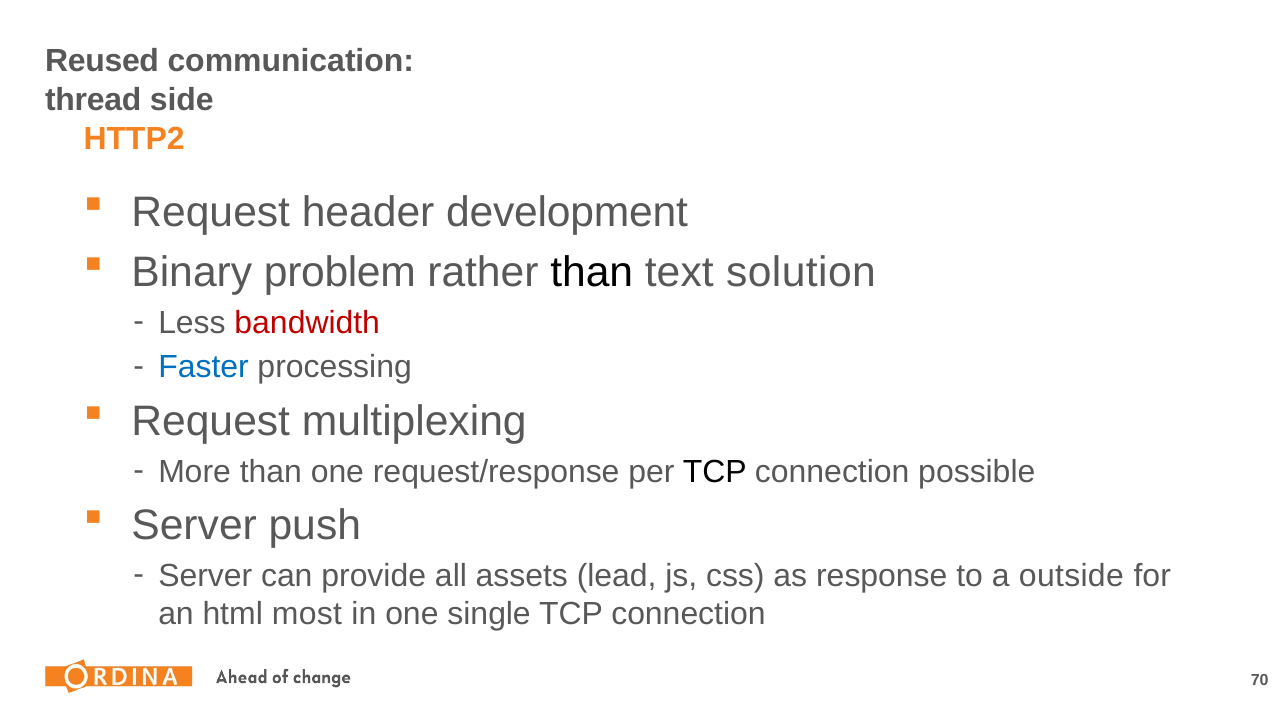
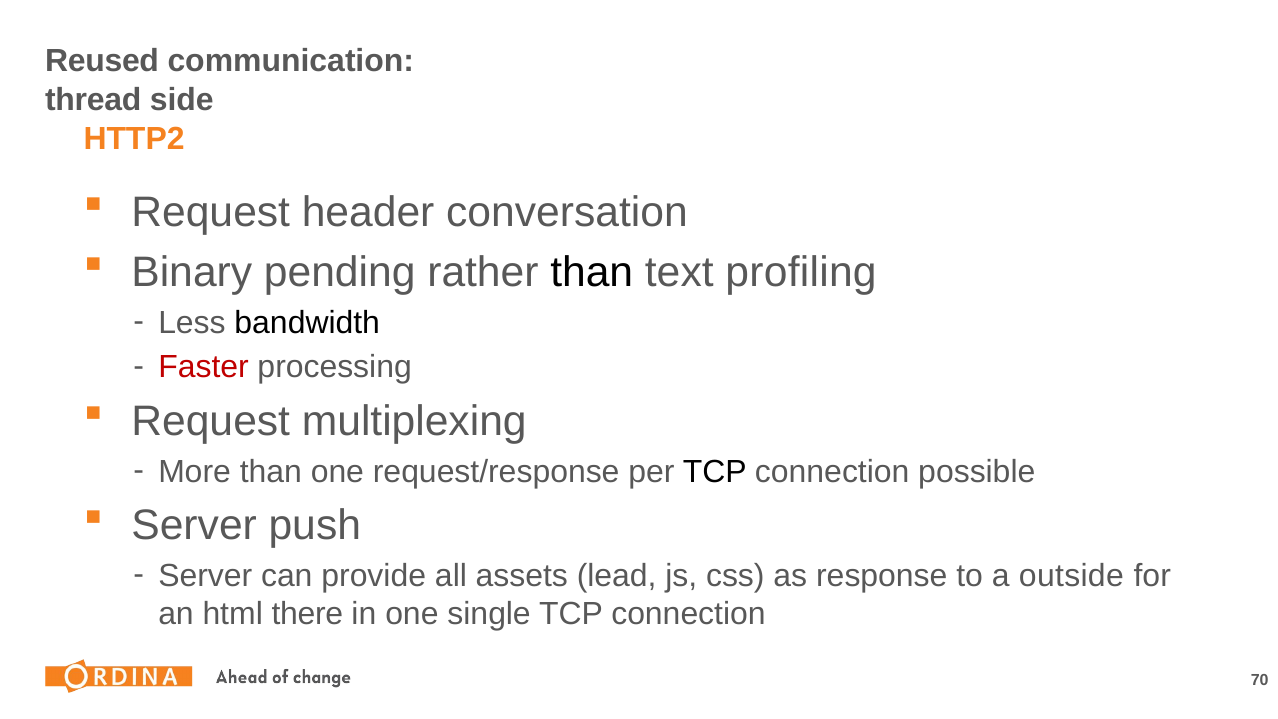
development: development -> conversation
problem: problem -> pending
solution: solution -> profiling
bandwidth colour: red -> black
Faster colour: blue -> red
most: most -> there
